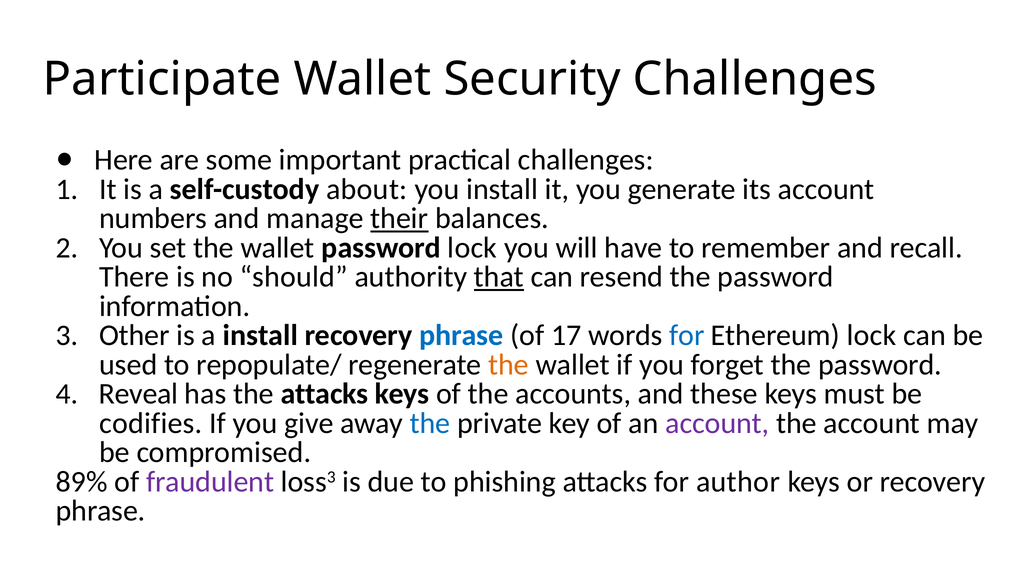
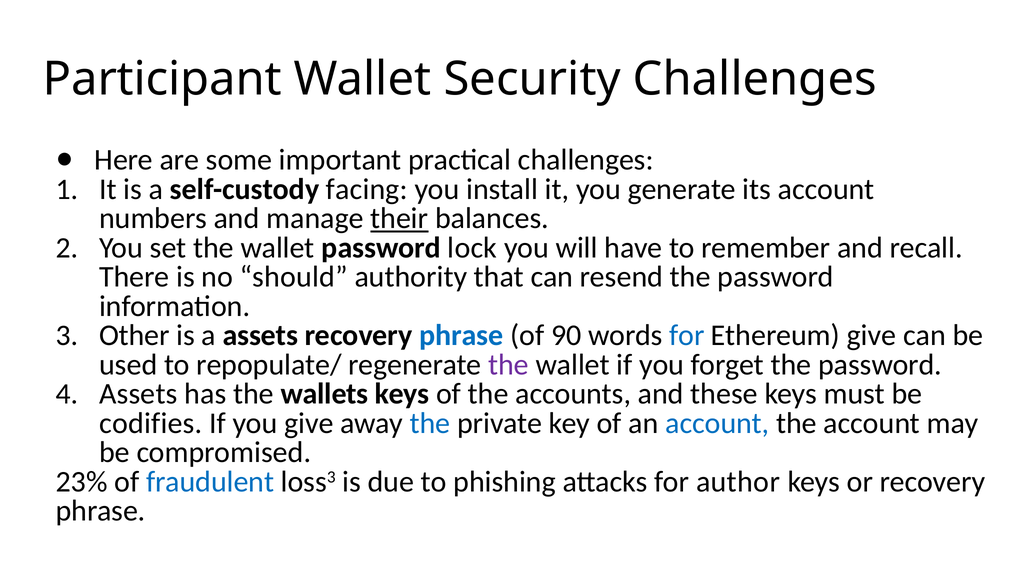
Participate: Participate -> Participant
about: about -> facing
that underline: present -> none
a install: install -> assets
17: 17 -> 90
Ethereum lock: lock -> give
the at (509, 364) colour: orange -> purple
Reveal at (139, 394): Reveal -> Assets
the attacks: attacks -> wallets
account at (717, 423) colour: purple -> blue
89%: 89% -> 23%
fraudulent colour: purple -> blue
